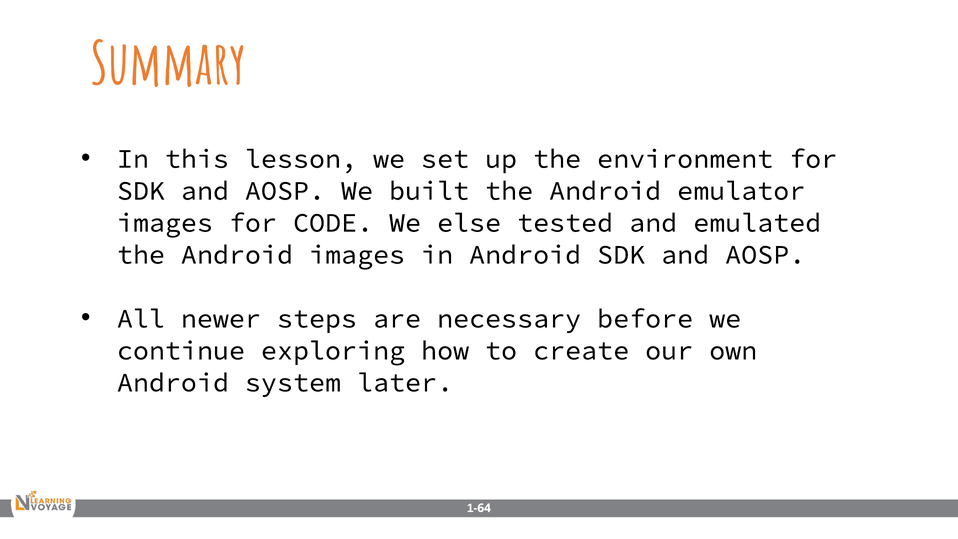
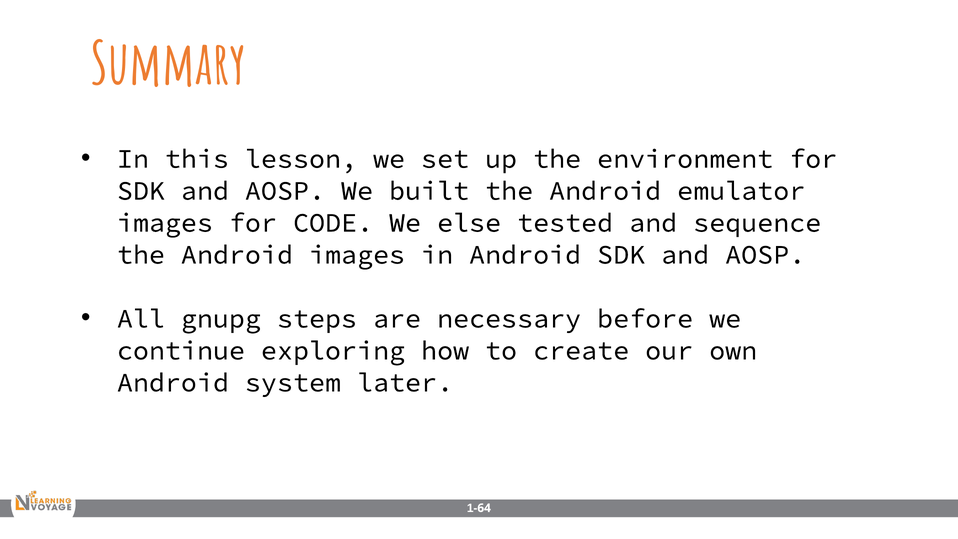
emulated: emulated -> sequence
newer: newer -> gnupg
